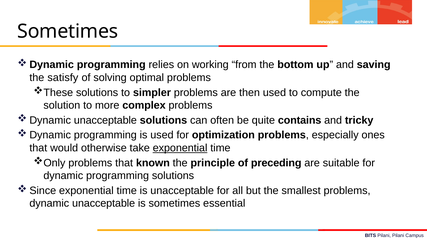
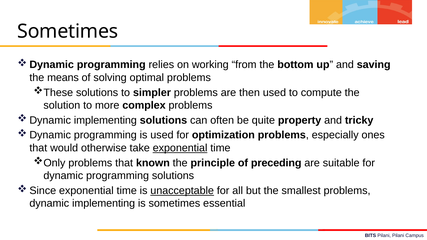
satisfy: satisfy -> means
unacceptable at (105, 120): unacceptable -> implementing
contains: contains -> property
unacceptable at (182, 191) underline: none -> present
dynamic unacceptable: unacceptable -> implementing
